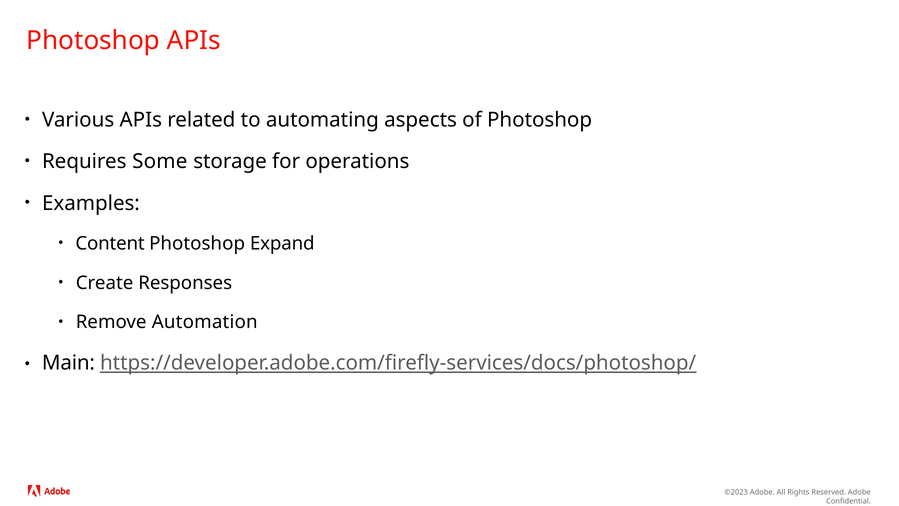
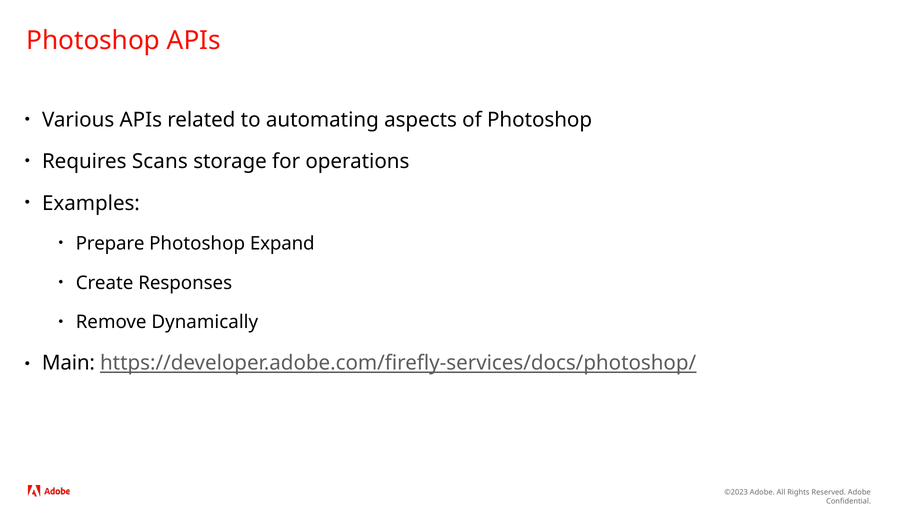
Some: Some -> Scans
Content: Content -> Prepare
Automation: Automation -> Dynamically
